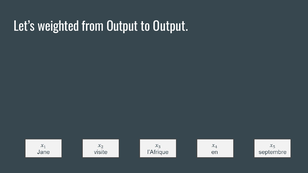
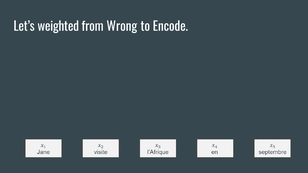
from Output: Output -> Wrong
to Output: Output -> Encode
